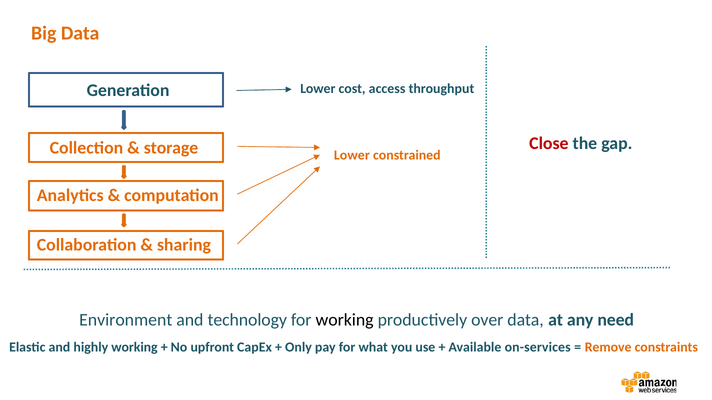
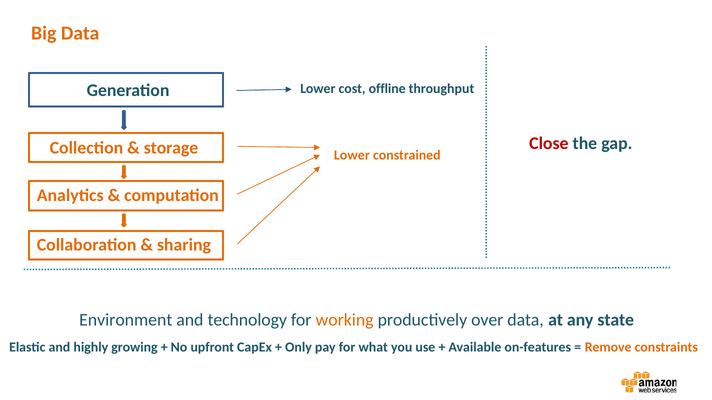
access: access -> offline
working at (345, 320) colour: black -> orange
need: need -> state
highly working: working -> growing
on-services: on-services -> on-features
